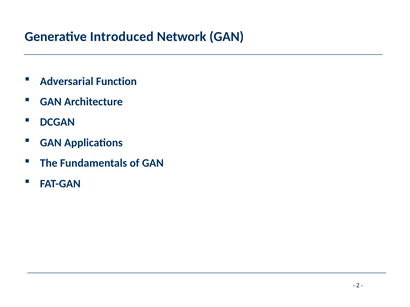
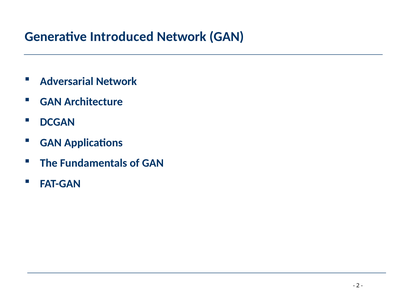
Adversarial Function: Function -> Network
